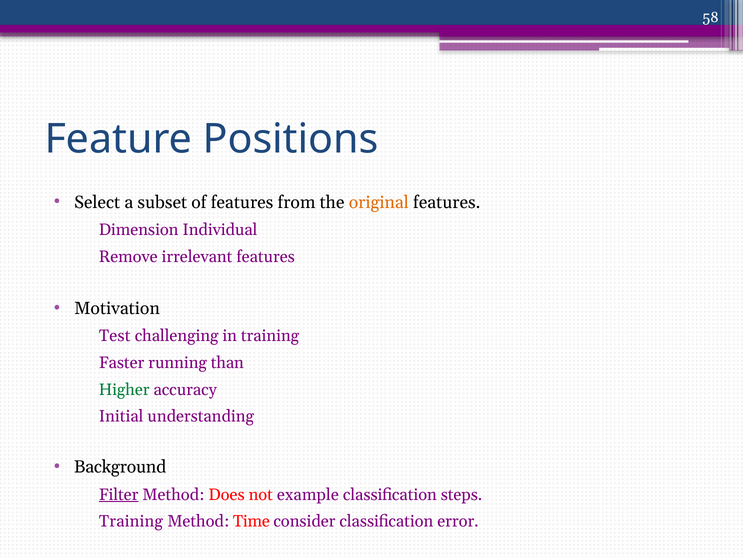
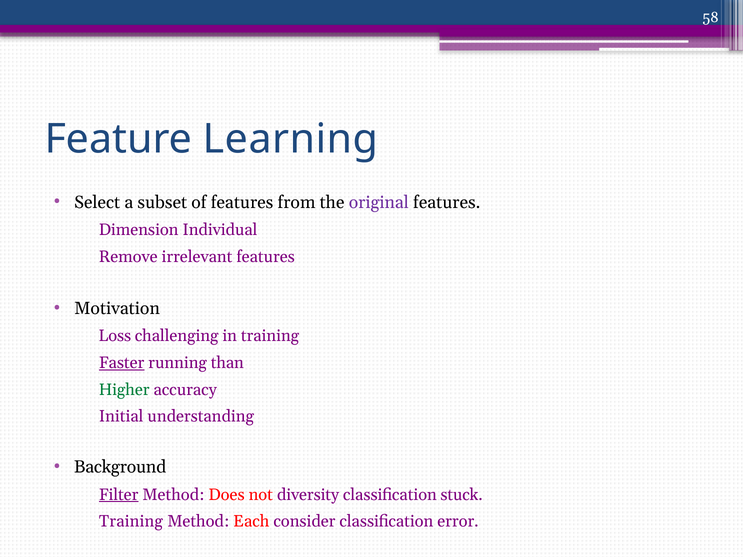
Positions: Positions -> Learning
original colour: orange -> purple
Test: Test -> Loss
Faster underline: none -> present
example: example -> diversity
steps: steps -> stuck
Time: Time -> Each
